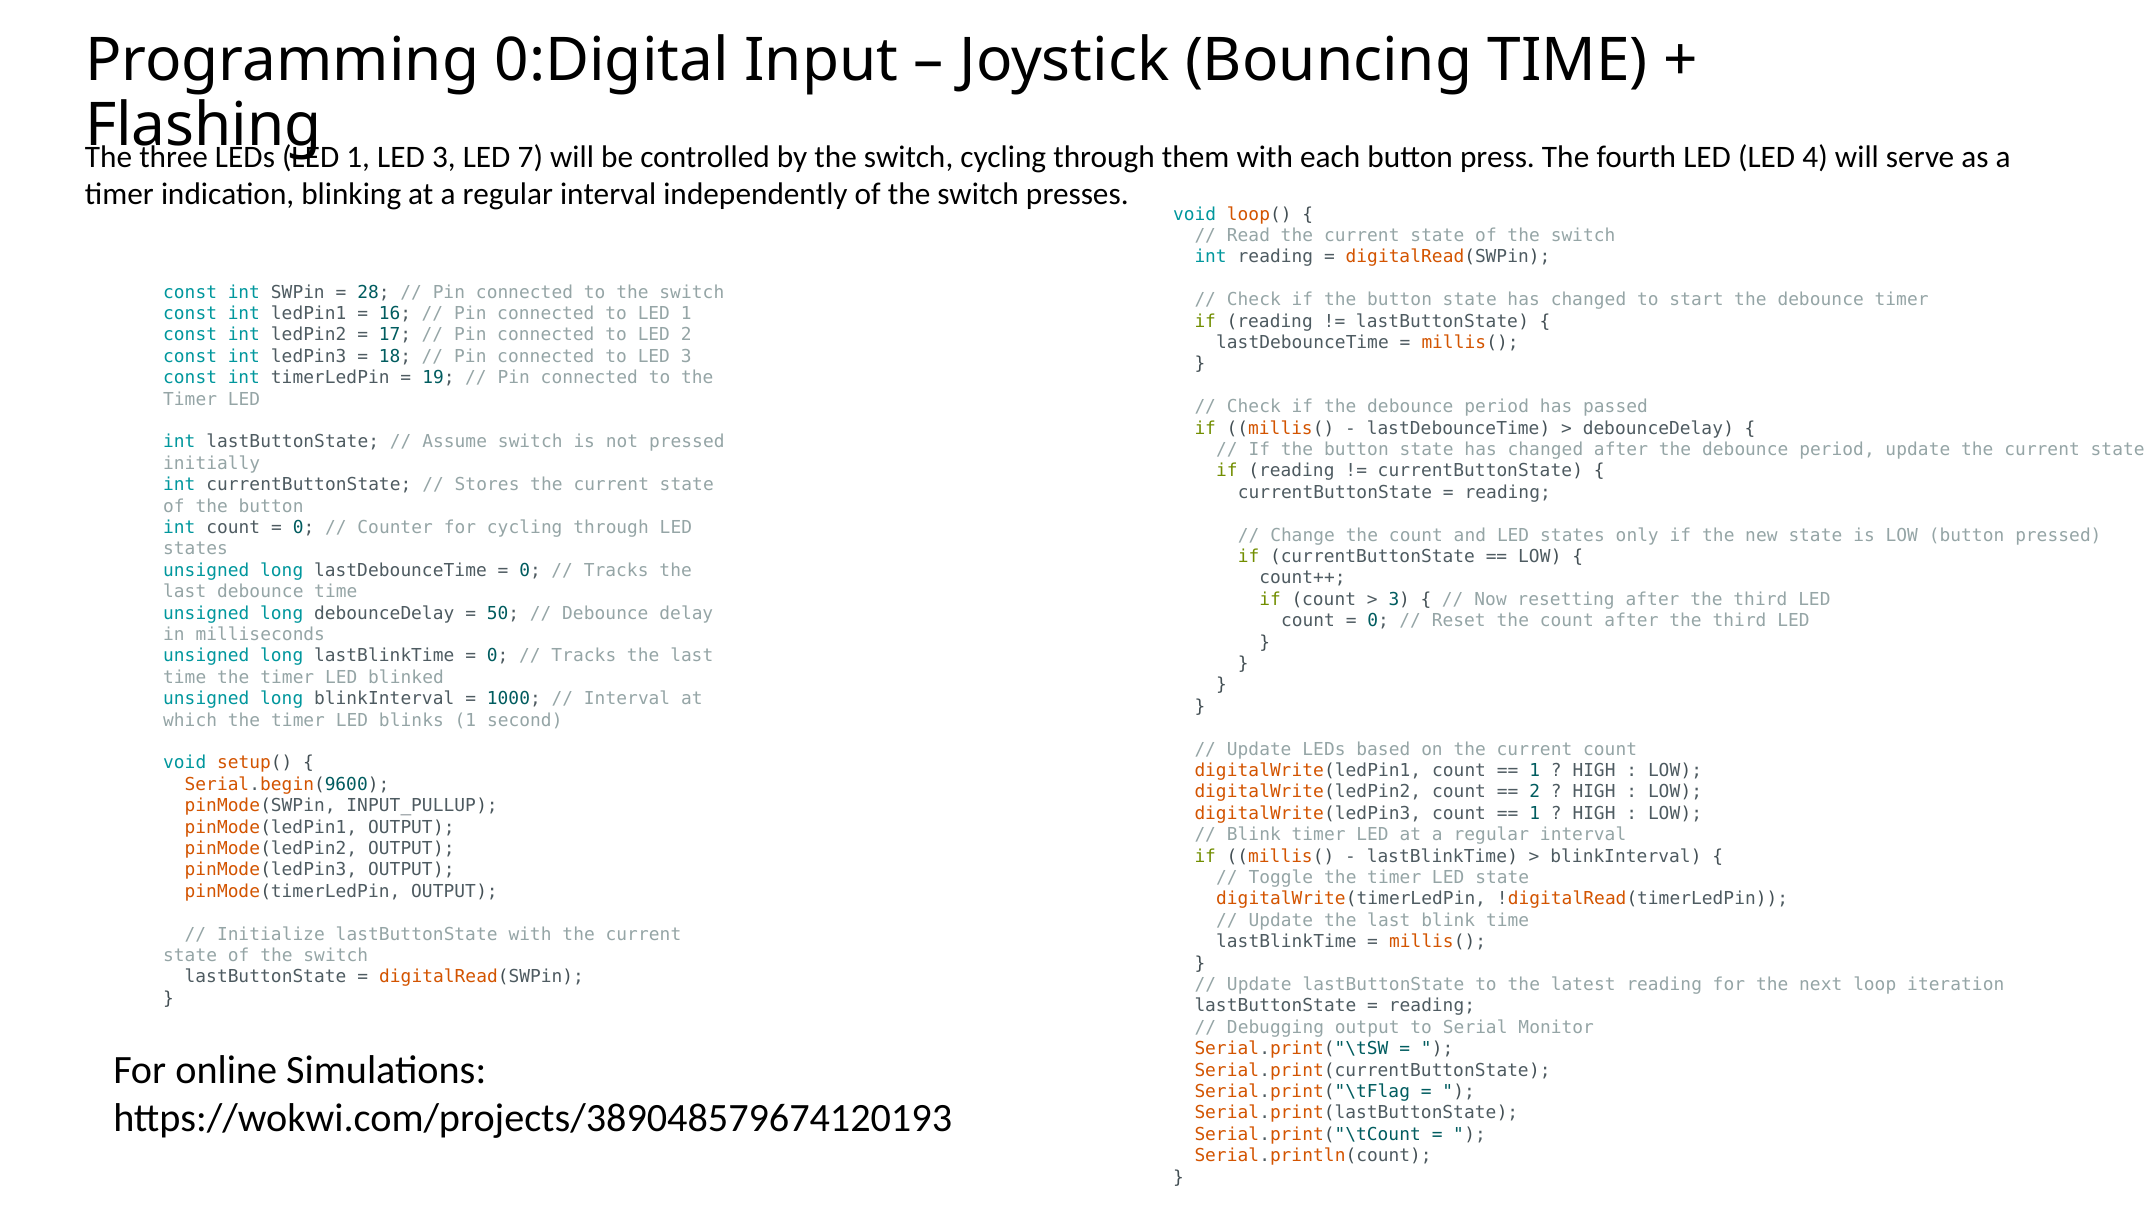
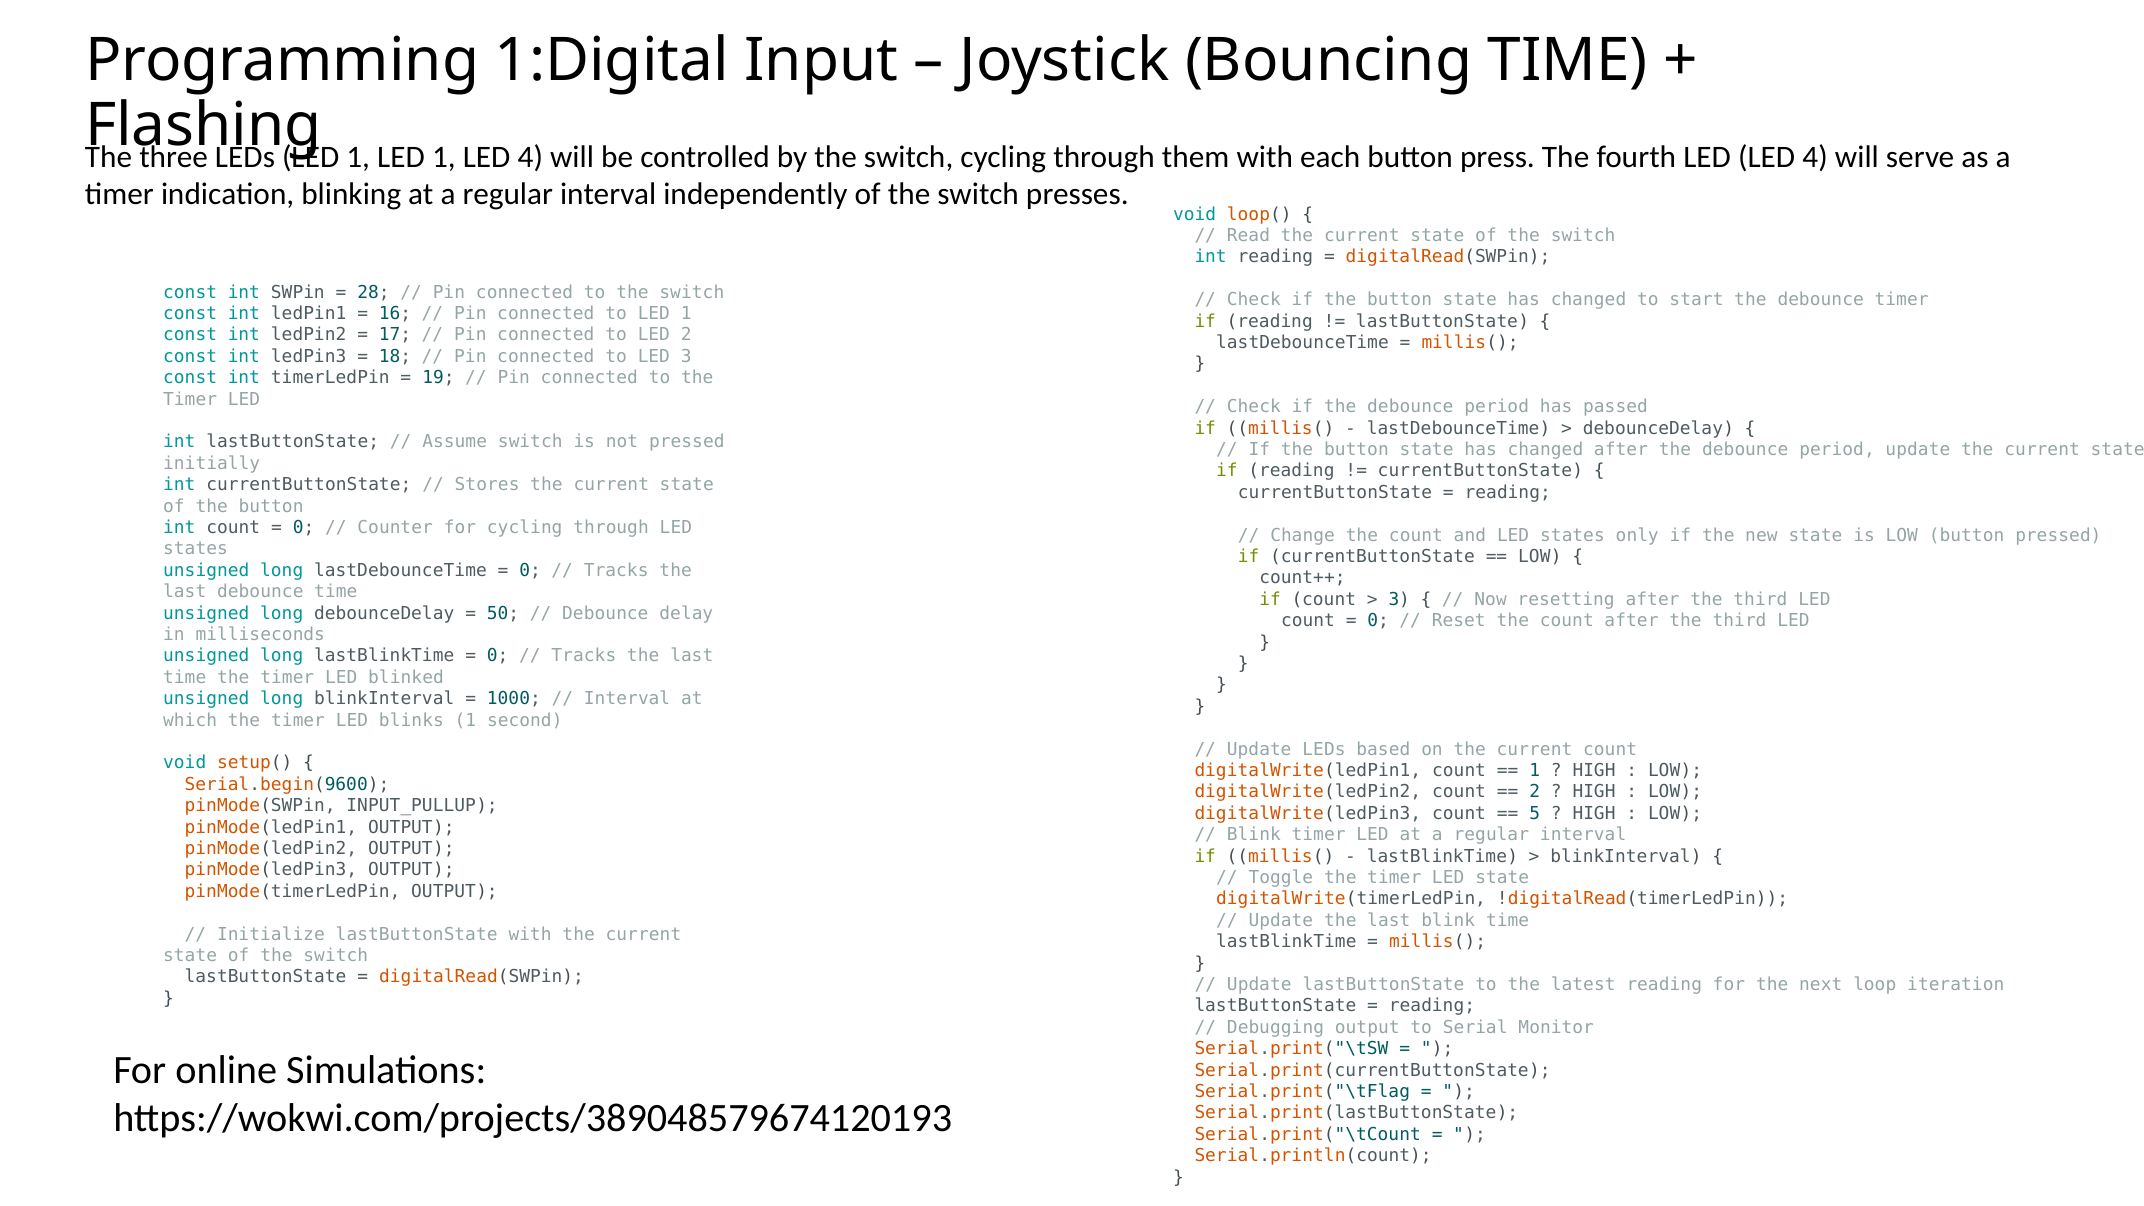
0:Digital: 0:Digital -> 1:Digital
1 LED 3: 3 -> 1
7 at (530, 157): 7 -> 4
1 at (1535, 813): 1 -> 5
